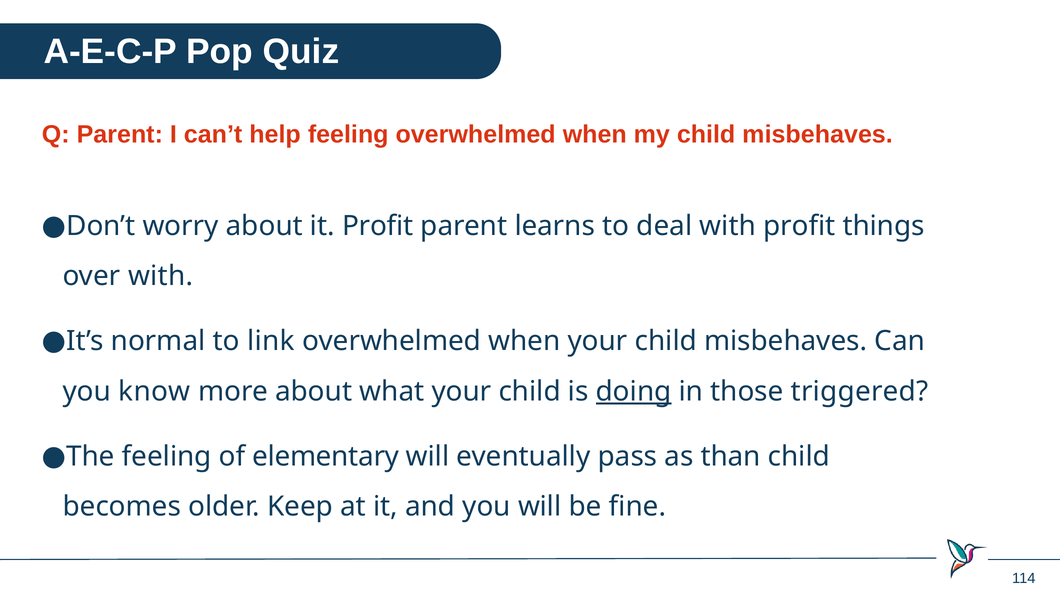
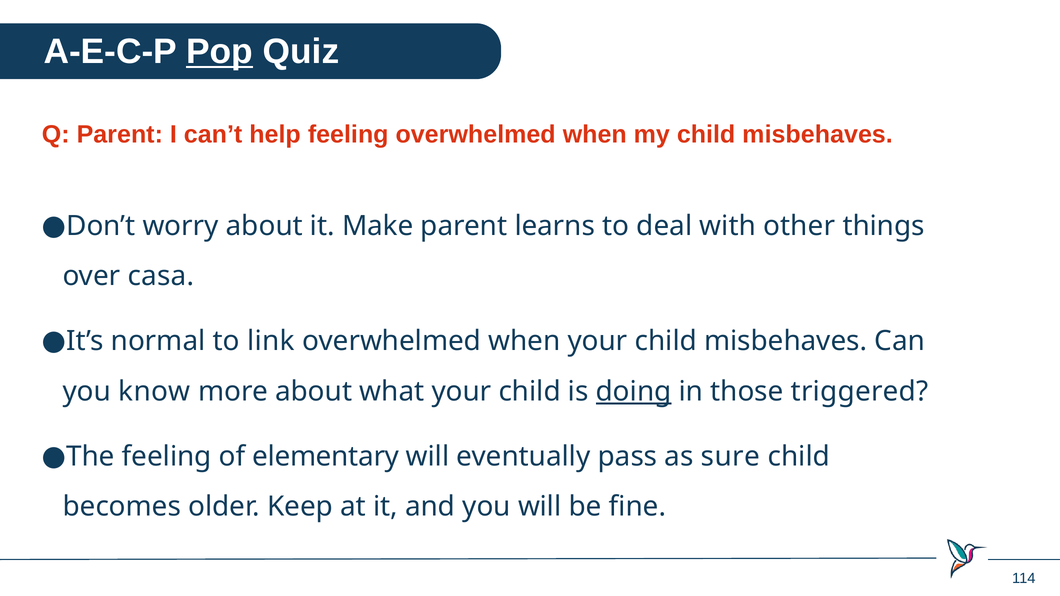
Pop underline: none -> present
it Profit: Profit -> Make
with profit: profit -> other
over with: with -> casa
than: than -> sure
